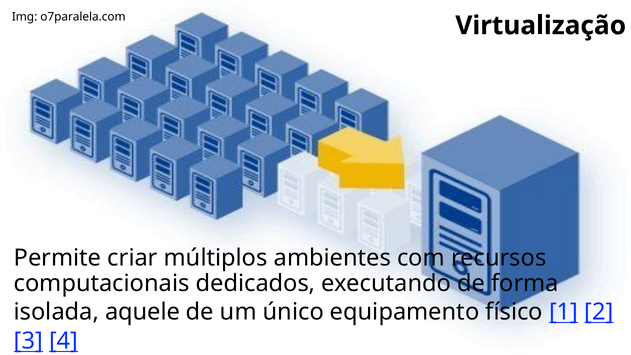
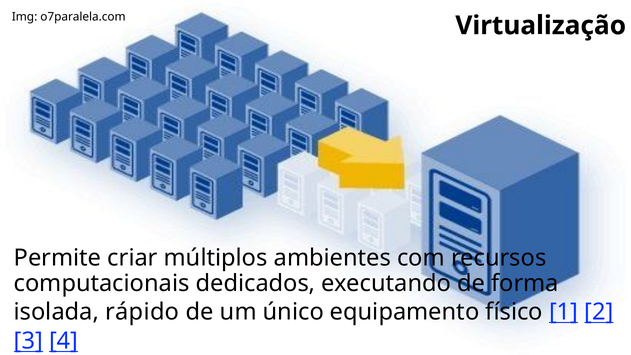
aquele: aquele -> rápido
